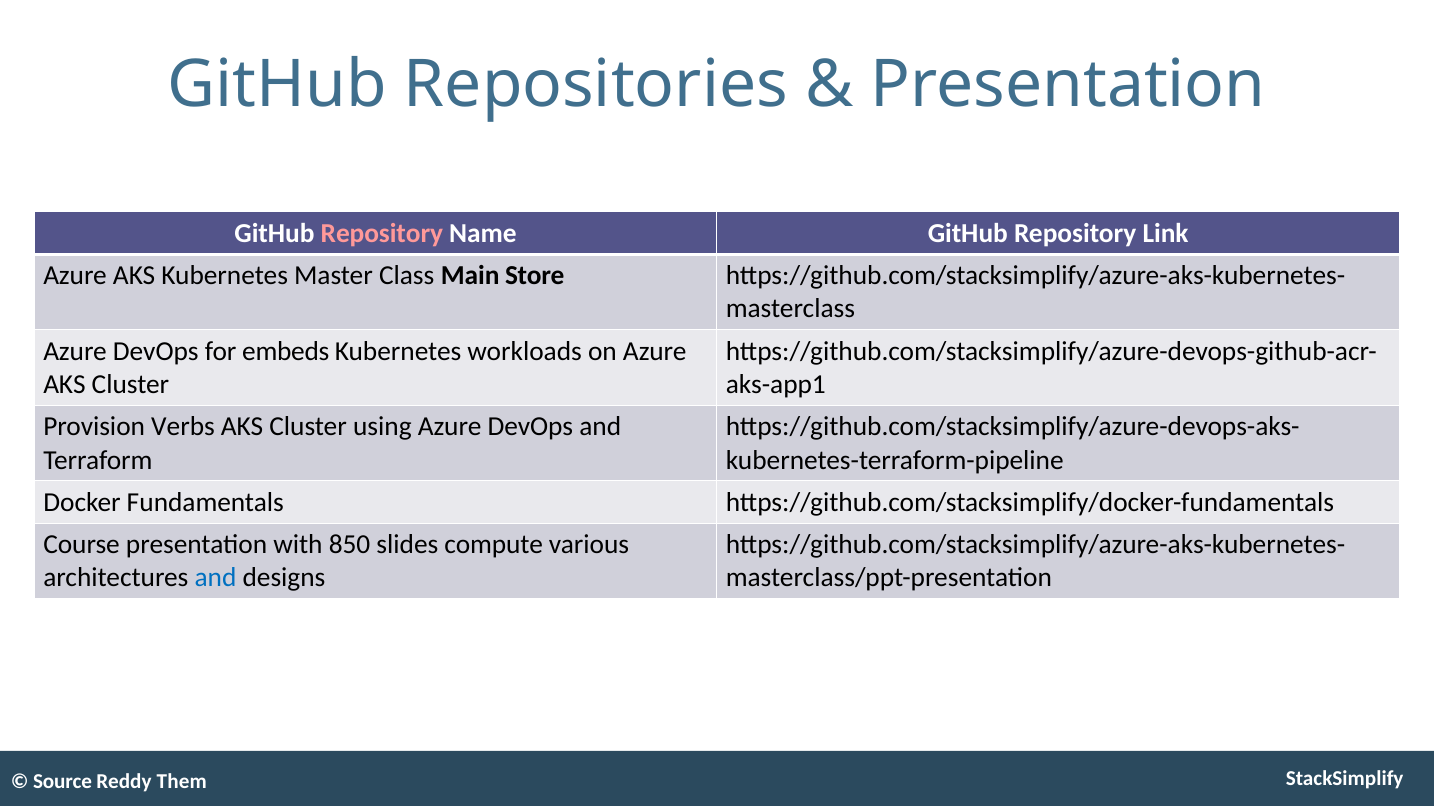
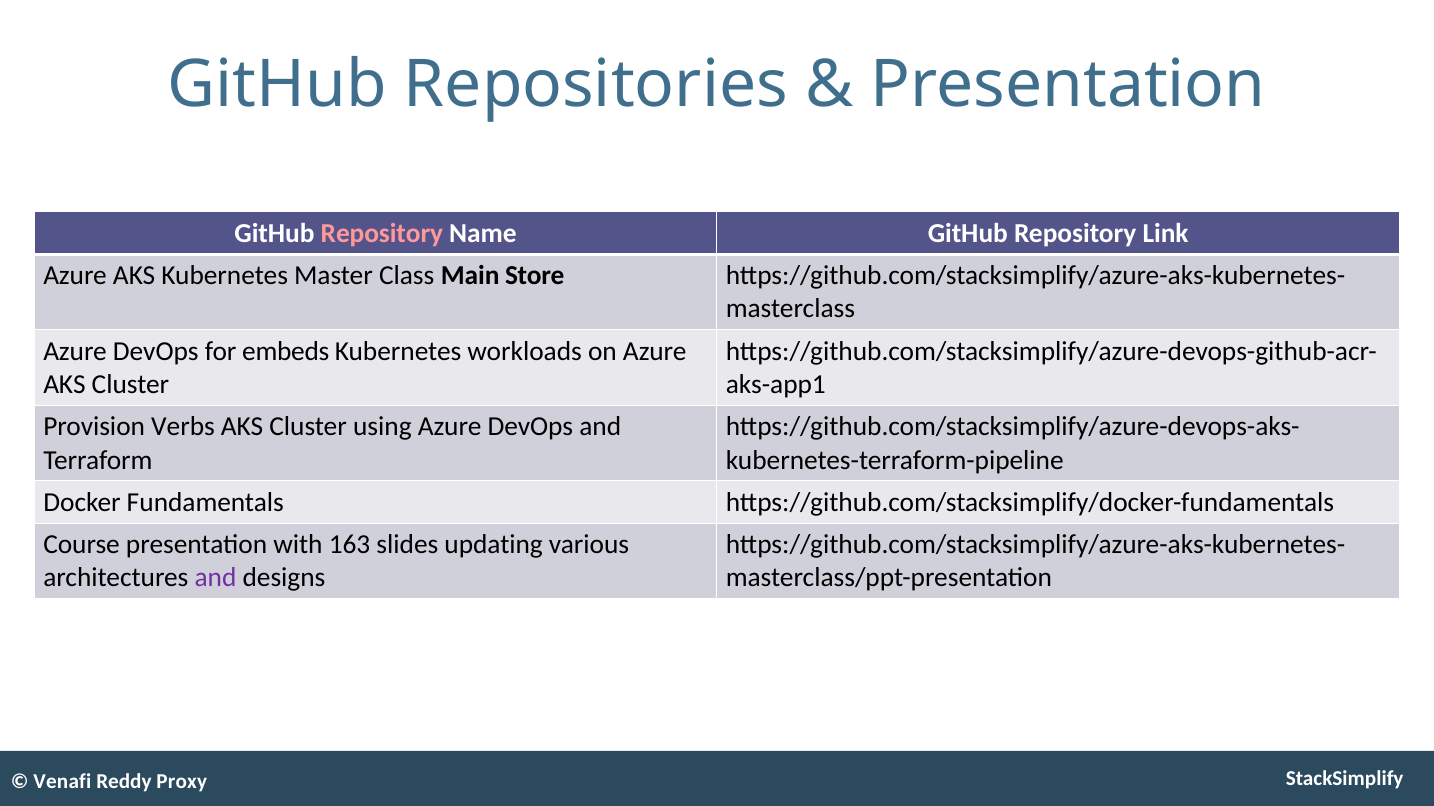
850: 850 -> 163
compute: compute -> updating
and at (216, 578) colour: blue -> purple
Source: Source -> Venafi
Them: Them -> Proxy
